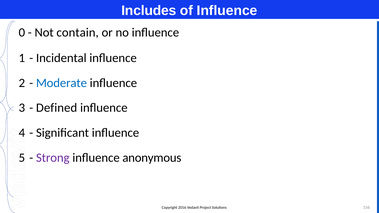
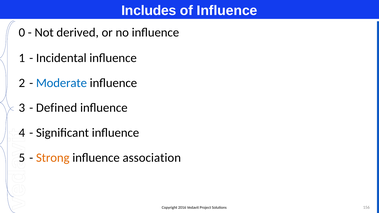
contain: contain -> derived
Strong colour: purple -> orange
anonymous: anonymous -> association
